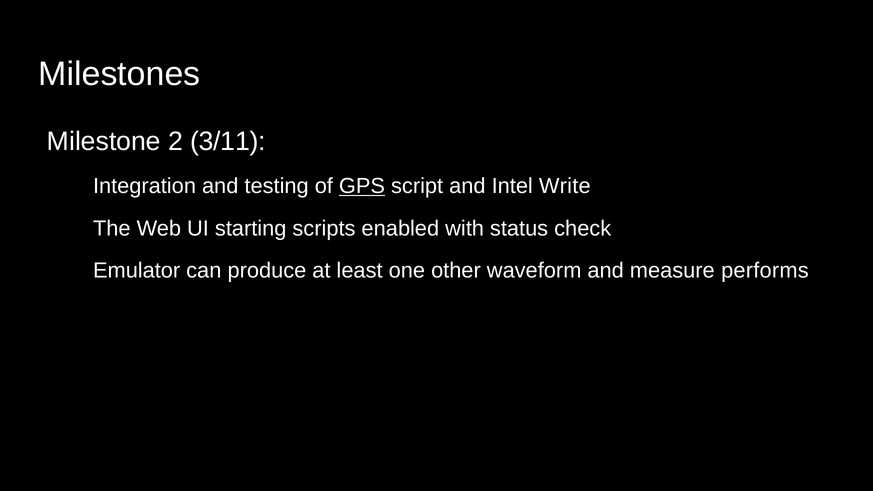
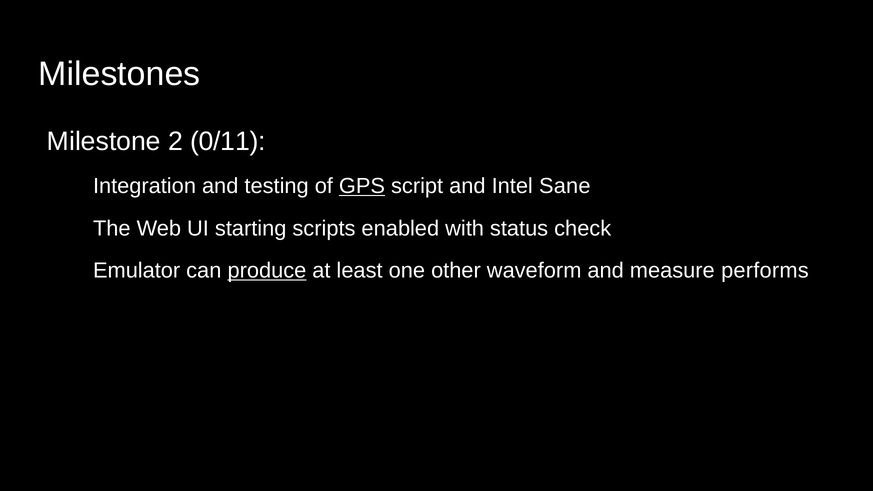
3/11: 3/11 -> 0/11
Write: Write -> Sane
produce underline: none -> present
